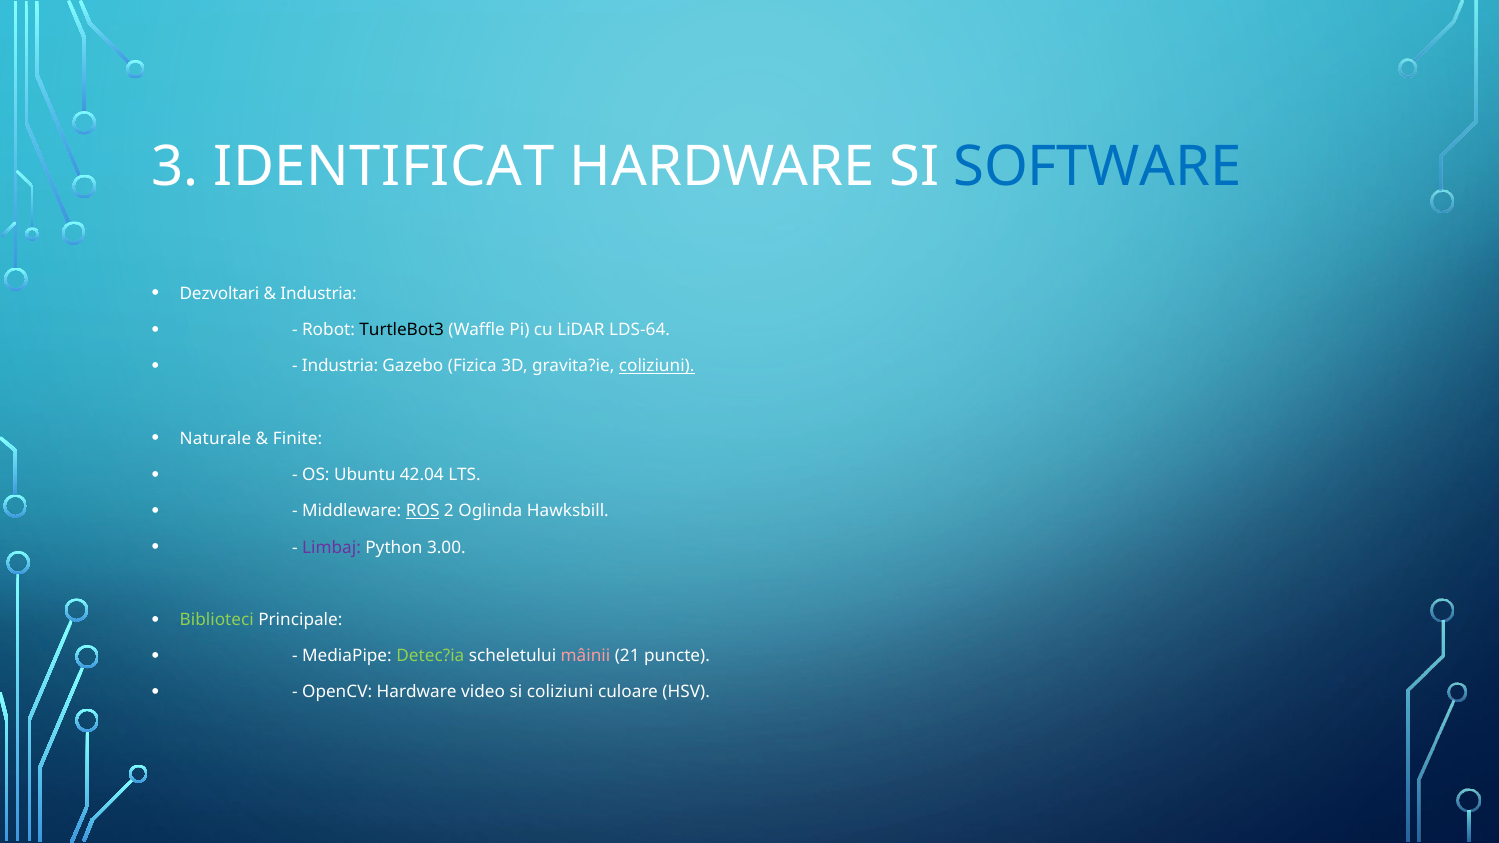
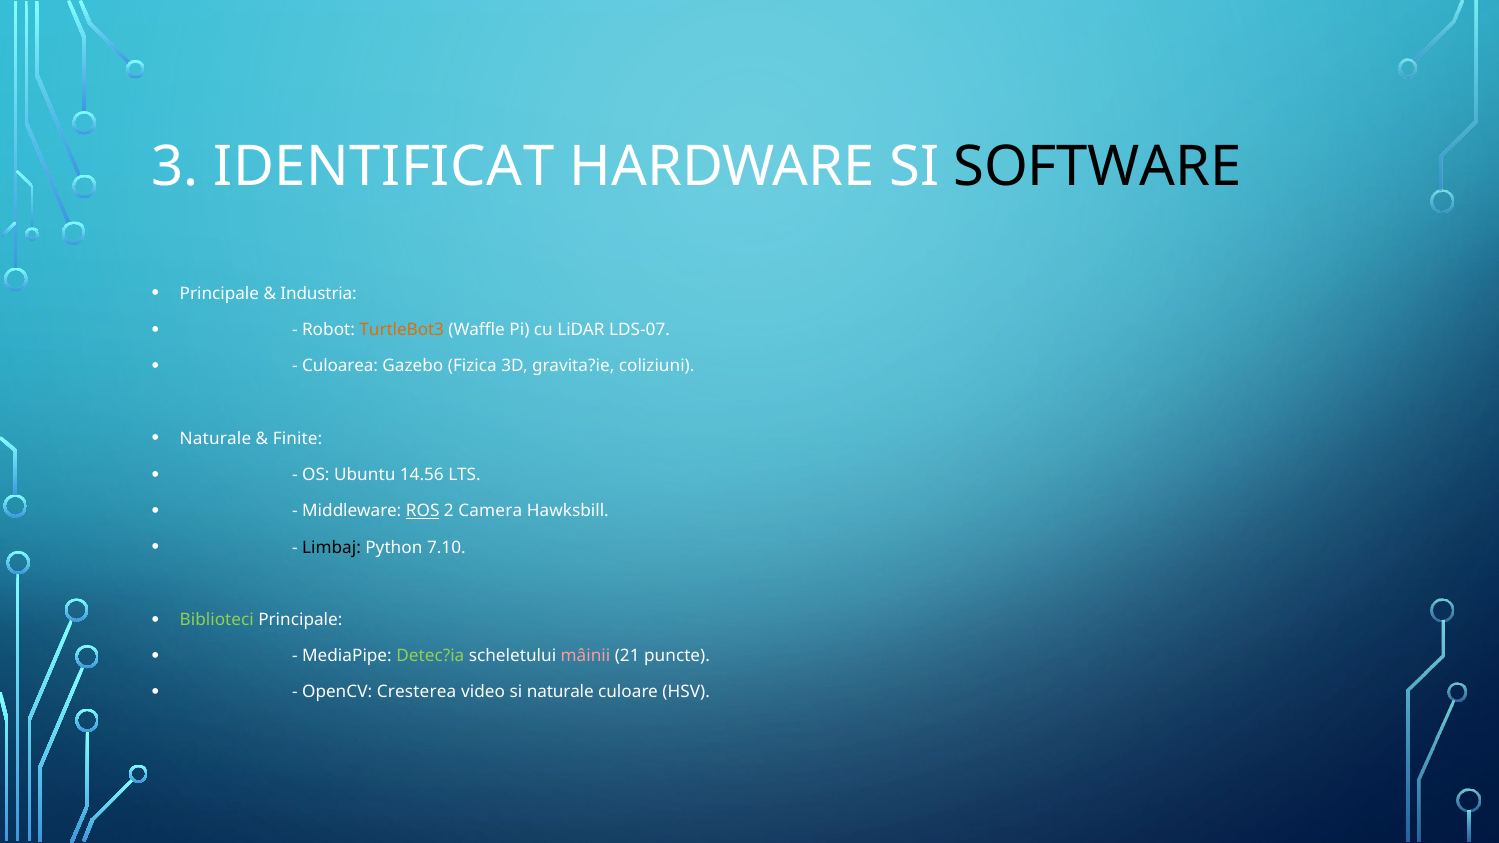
SOFTWARE colour: blue -> black
Dezvoltari at (219, 294): Dezvoltari -> Principale
TurtleBot3 colour: black -> orange
LDS-64: LDS-64 -> LDS-07
Industria at (340, 366): Industria -> Culoarea
coliziuni at (657, 366) underline: present -> none
42.04: 42.04 -> 14.56
Oglinda: Oglinda -> Camera
Limbaj colour: purple -> black
3.00: 3.00 -> 7.10
OpenCV Hardware: Hardware -> Cresterea
si coliziuni: coliziuni -> naturale
